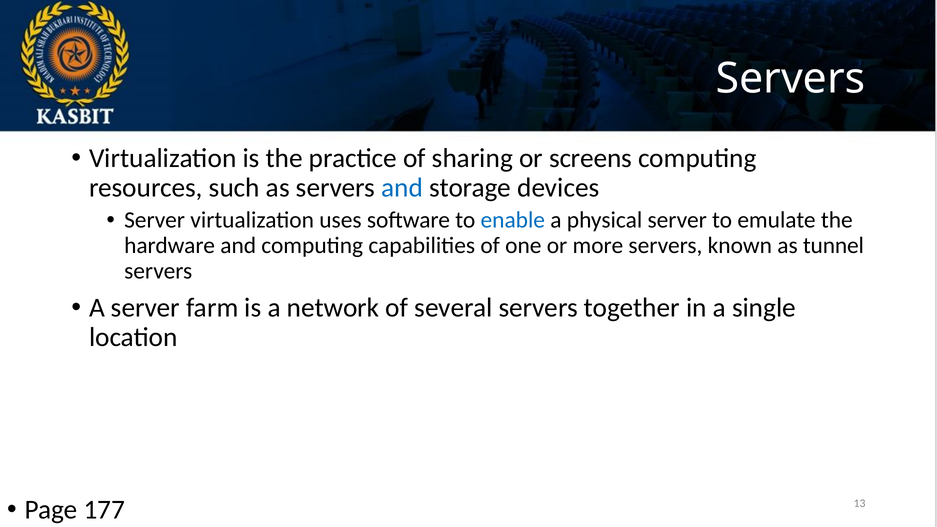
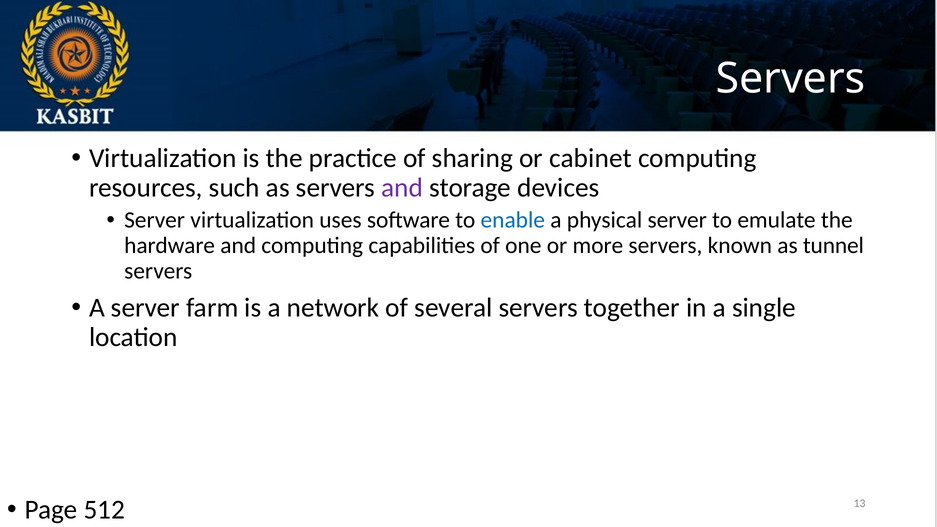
screens: screens -> cabinet
and at (402, 188) colour: blue -> purple
177: 177 -> 512
